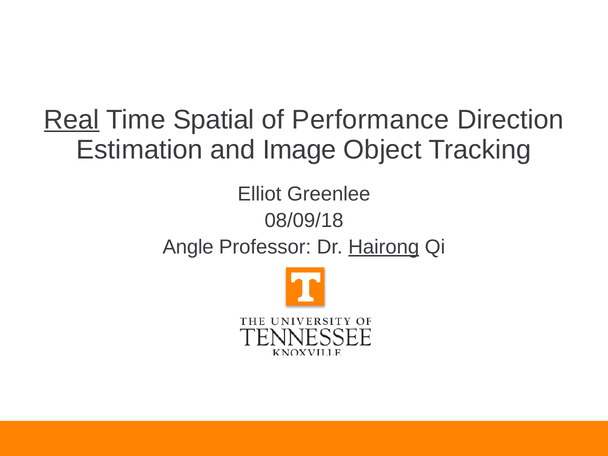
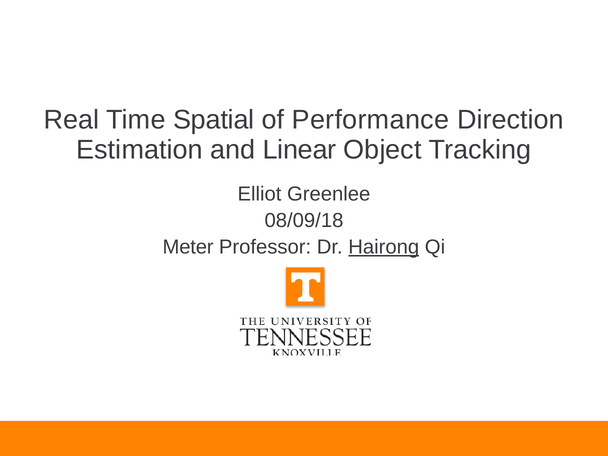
Real underline: present -> none
Image: Image -> Linear
Angle: Angle -> Meter
